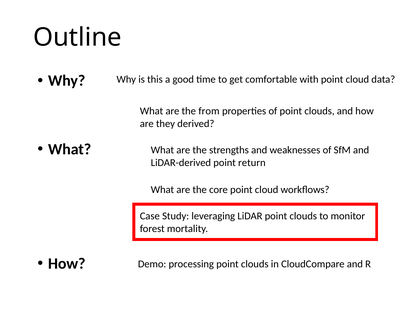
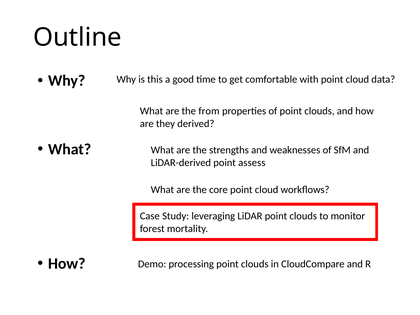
return: return -> assess
